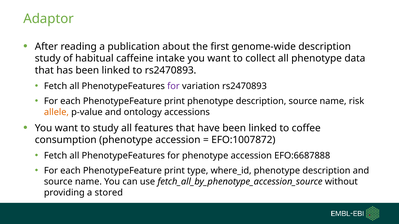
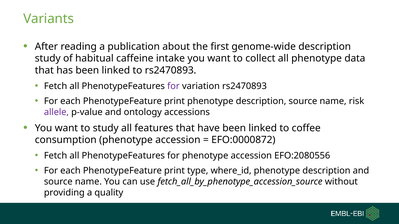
Adaptor: Adaptor -> Variants
allele colour: orange -> purple
EFO:1007872: EFO:1007872 -> EFO:0000872
EFO:6687888: EFO:6687888 -> EFO:2080556
stored: stored -> quality
